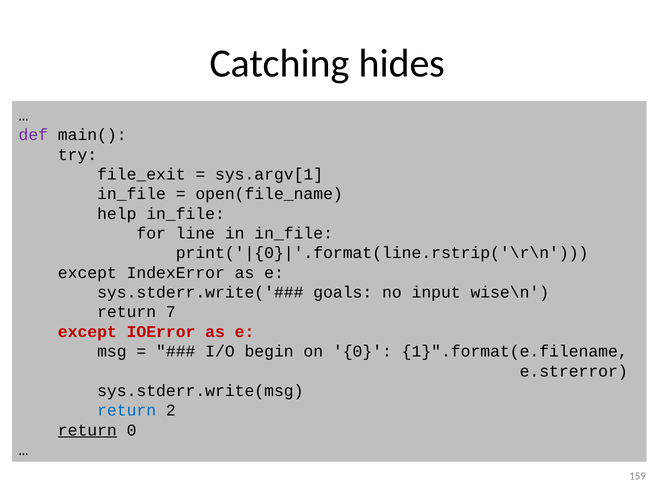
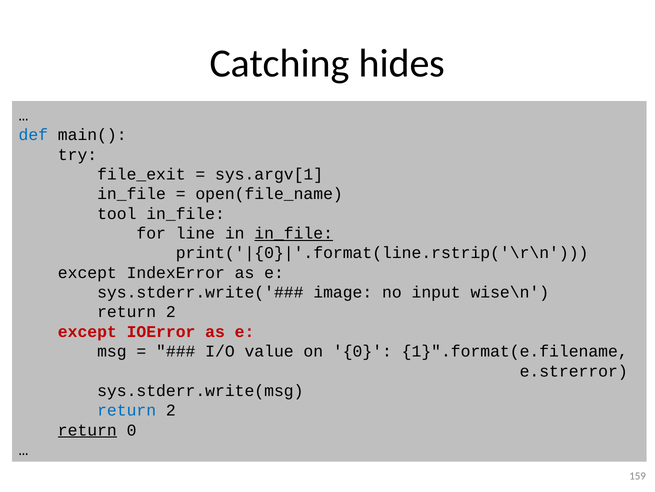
def colour: purple -> blue
help: help -> tool
in_file at (294, 233) underline: none -> present
goals: goals -> image
7 at (171, 312): 7 -> 2
begin: begin -> value
